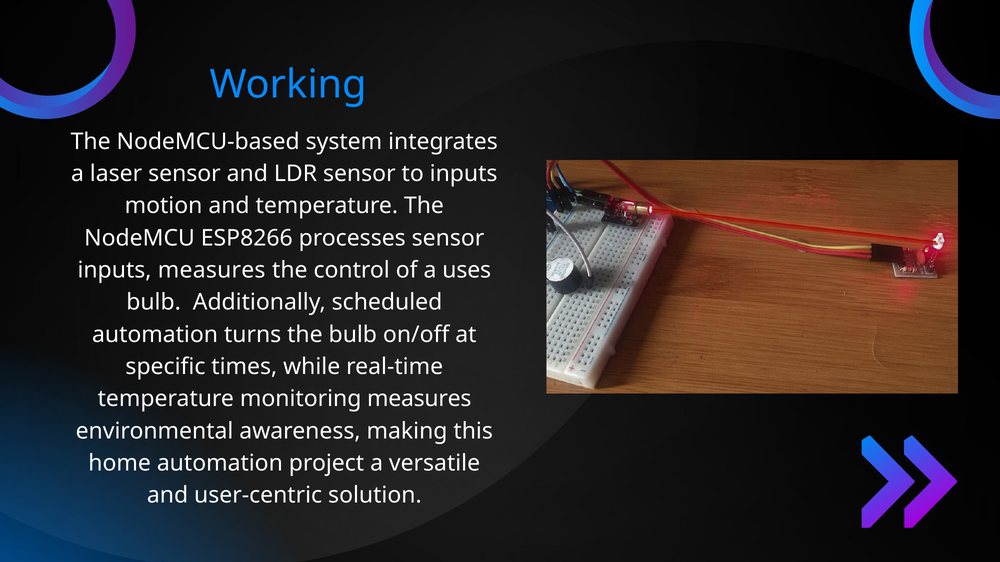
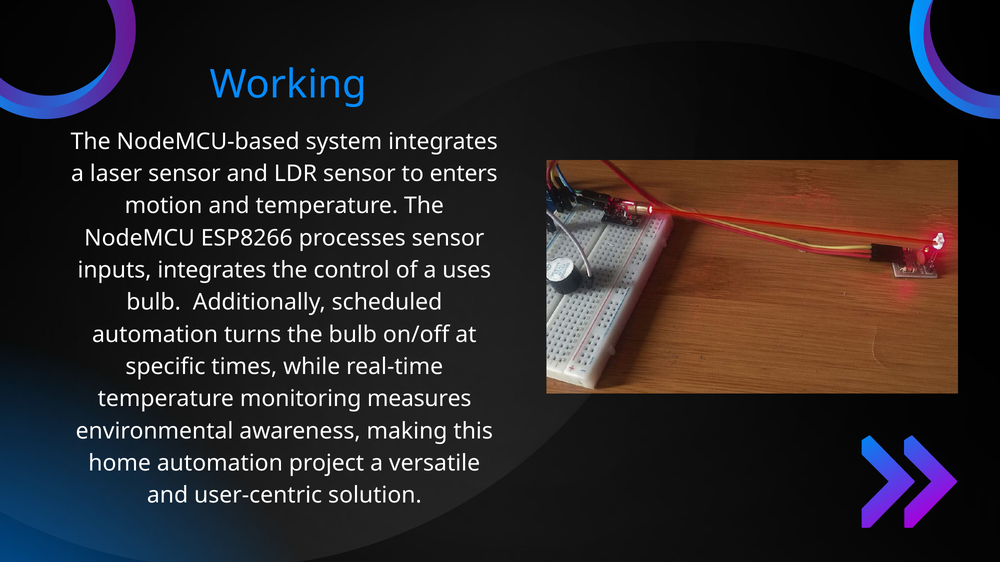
to inputs: inputs -> enters
inputs measures: measures -> integrates
